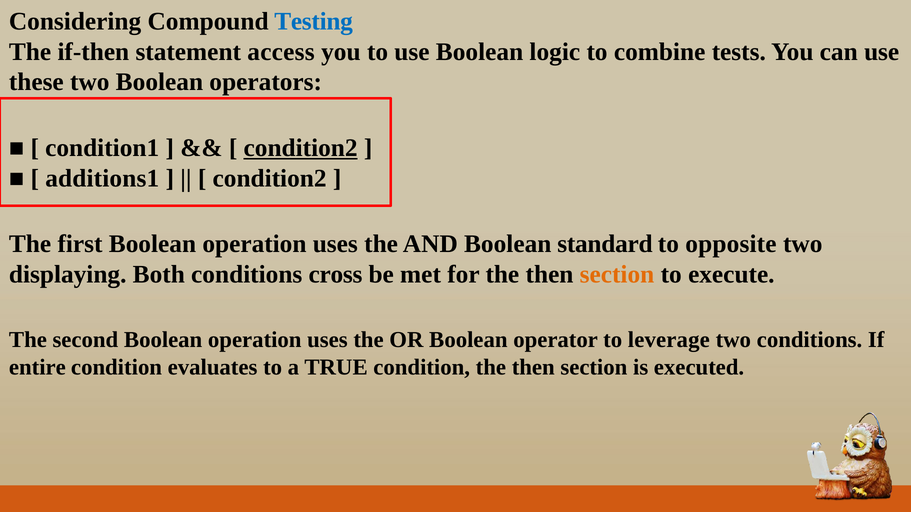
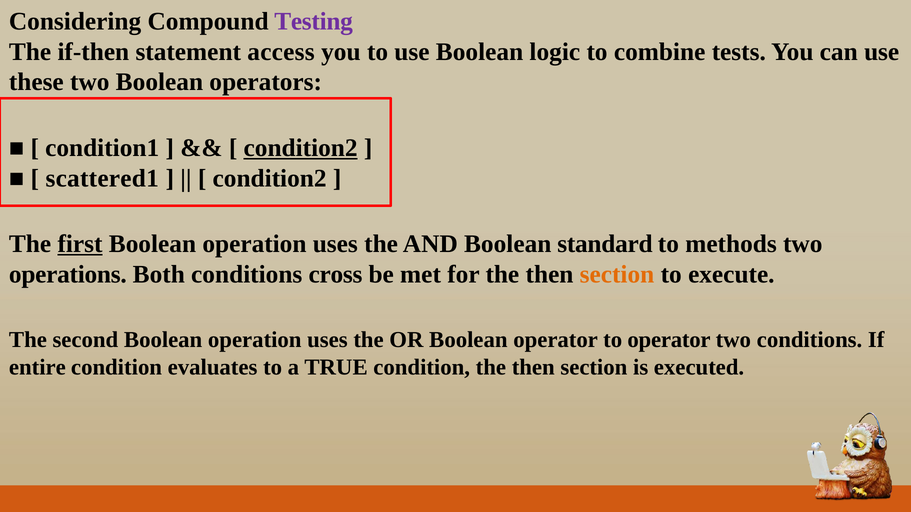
Testing colour: blue -> purple
additions1: additions1 -> scattered1
first underline: none -> present
opposite: opposite -> methods
displaying: displaying -> operations
to leverage: leverage -> operator
